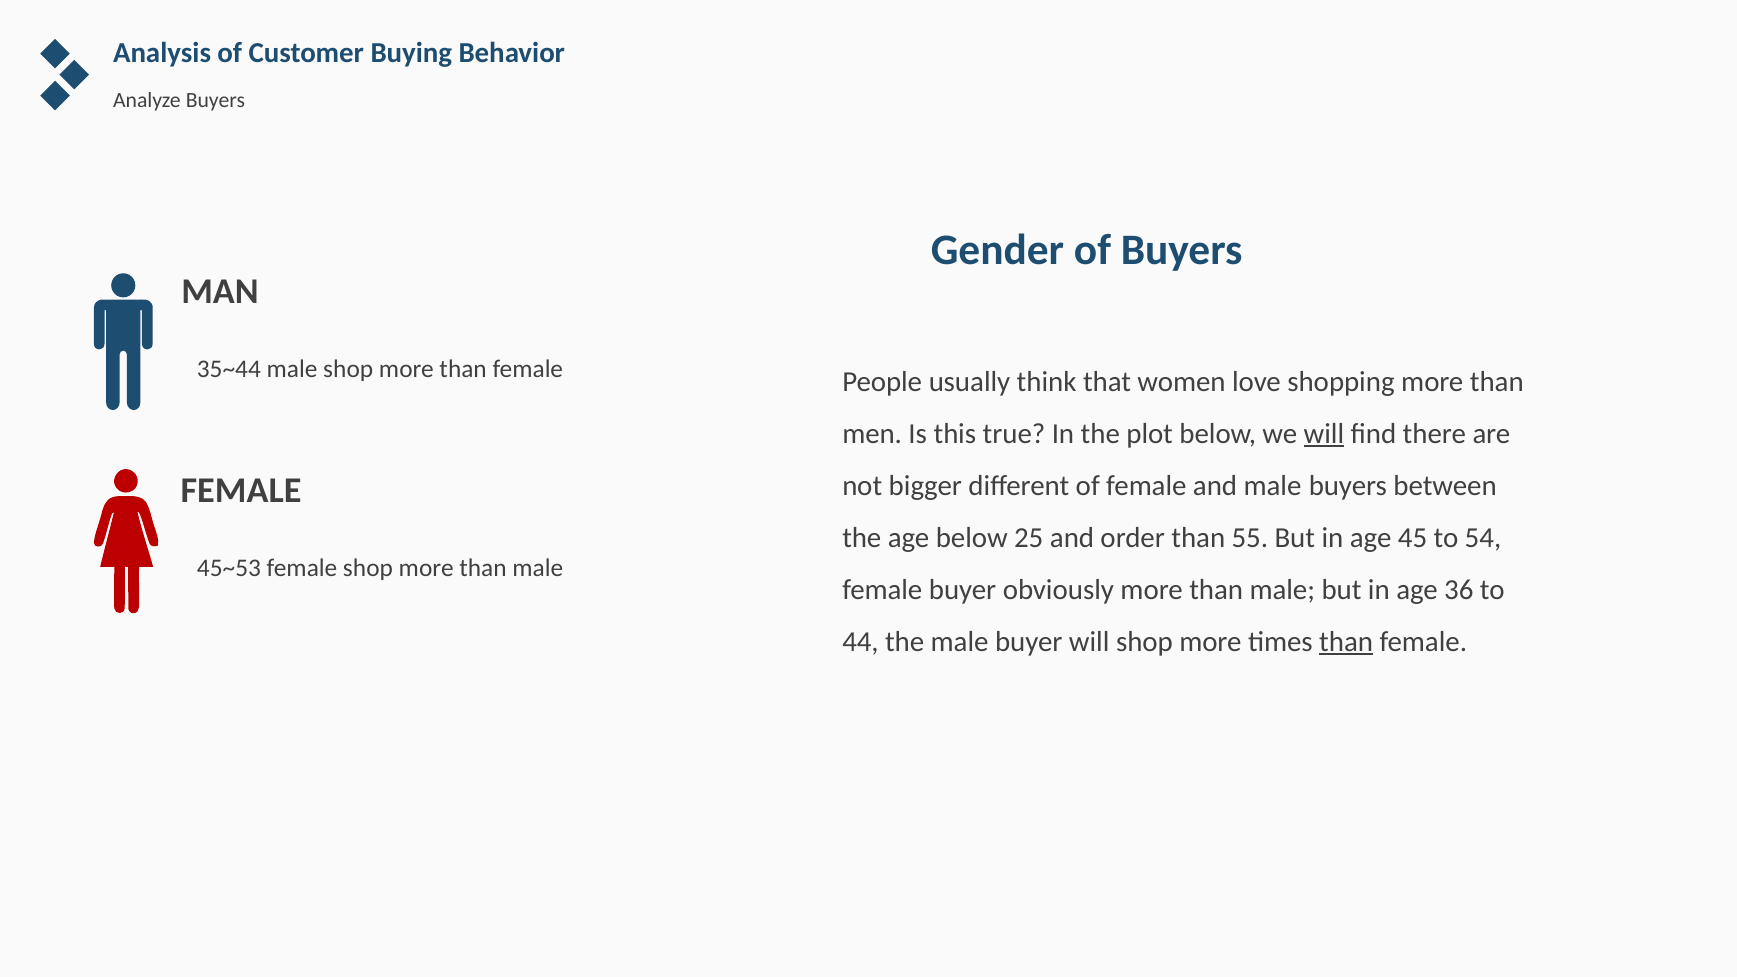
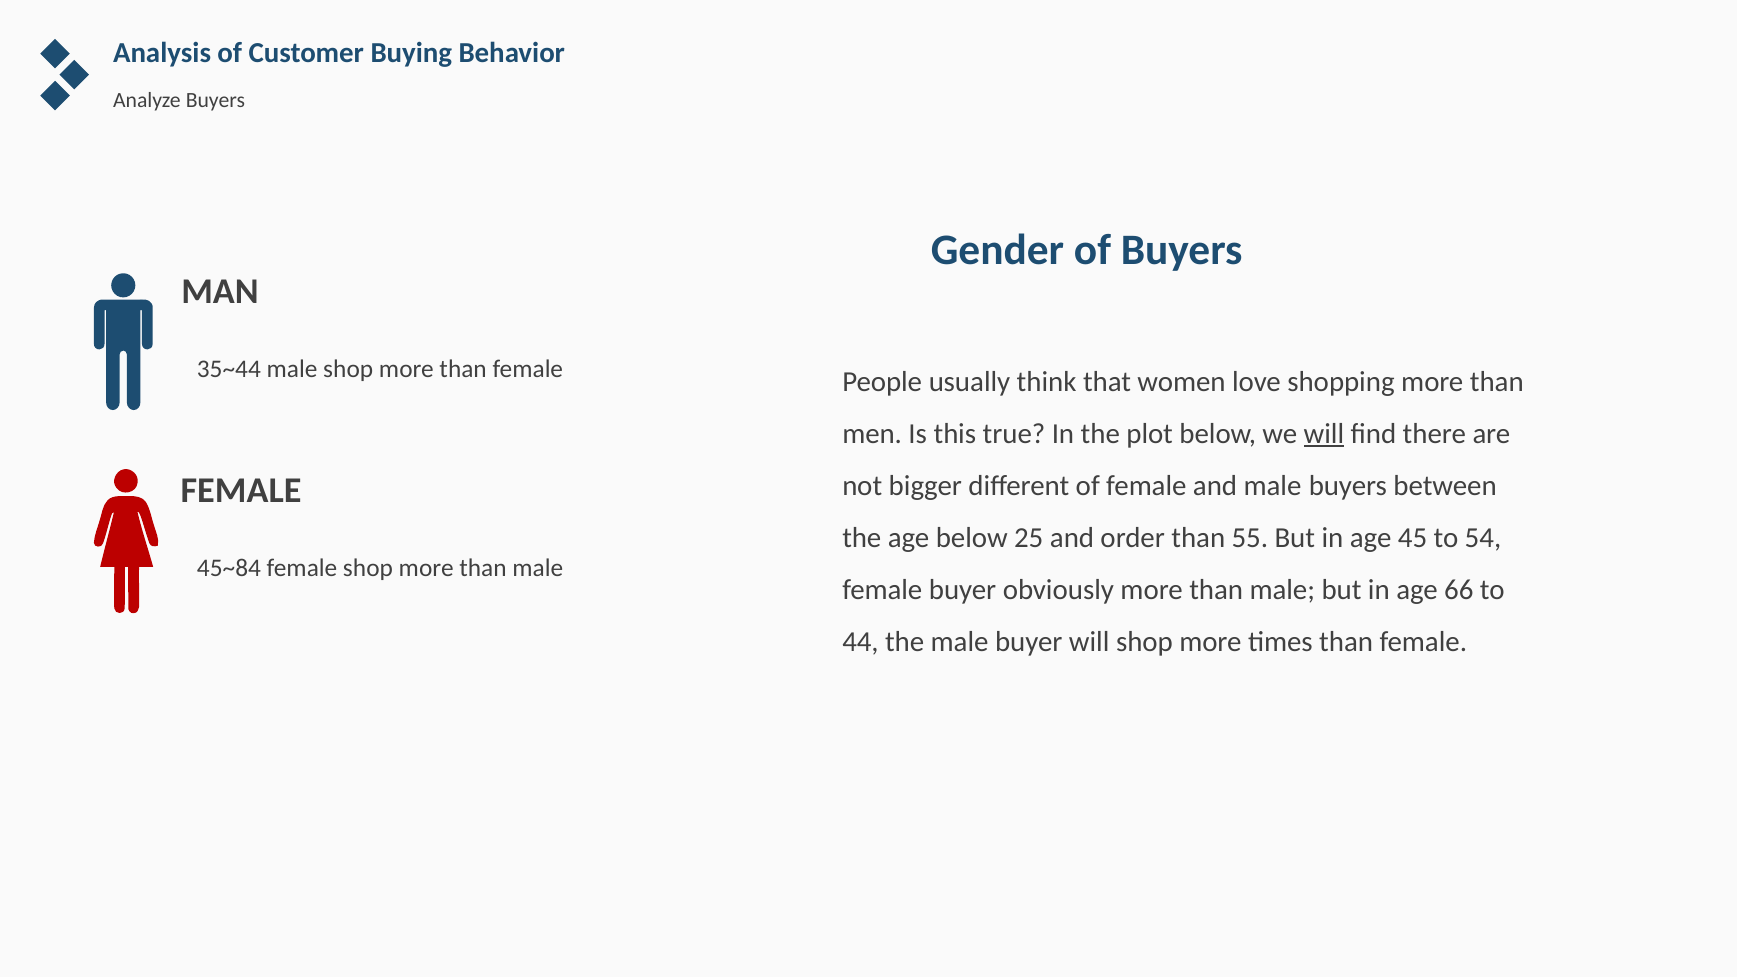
45~53: 45~53 -> 45~84
36: 36 -> 66
than at (1346, 642) underline: present -> none
